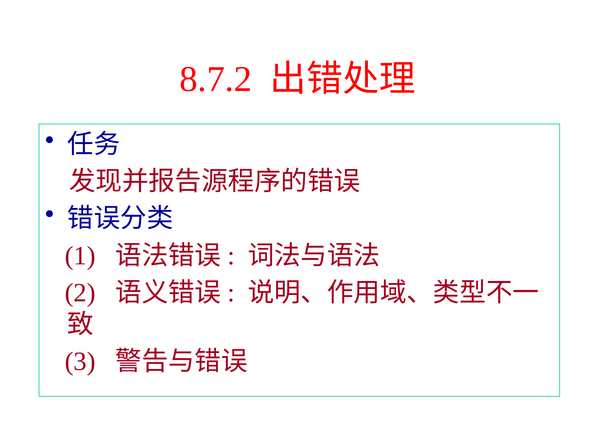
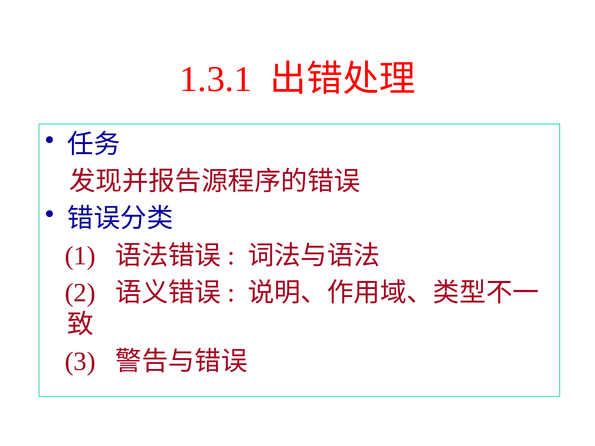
8.7.2: 8.7.2 -> 1.3.1
